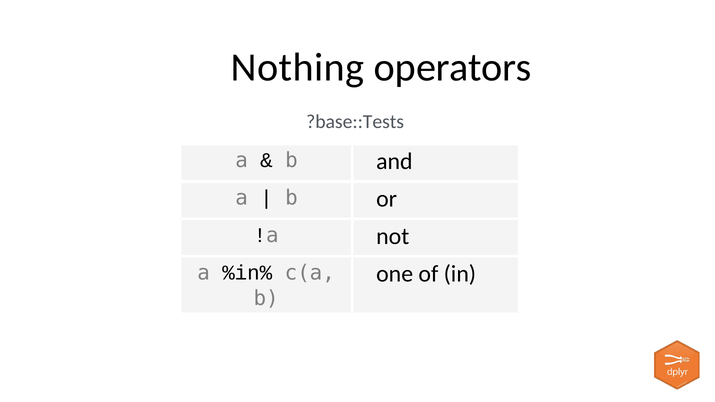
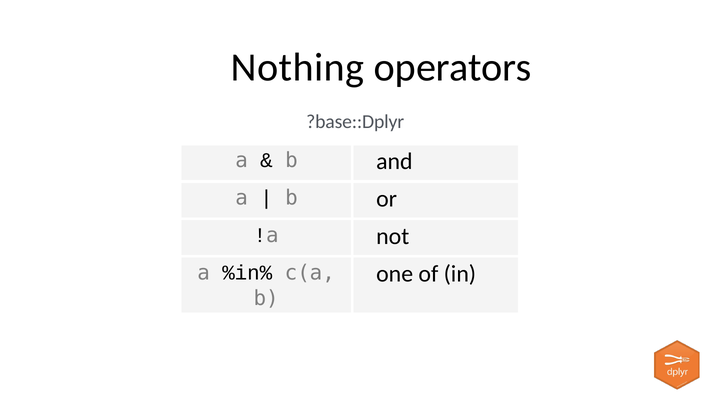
?base::Tests: ?base::Tests -> ?base::Dplyr
